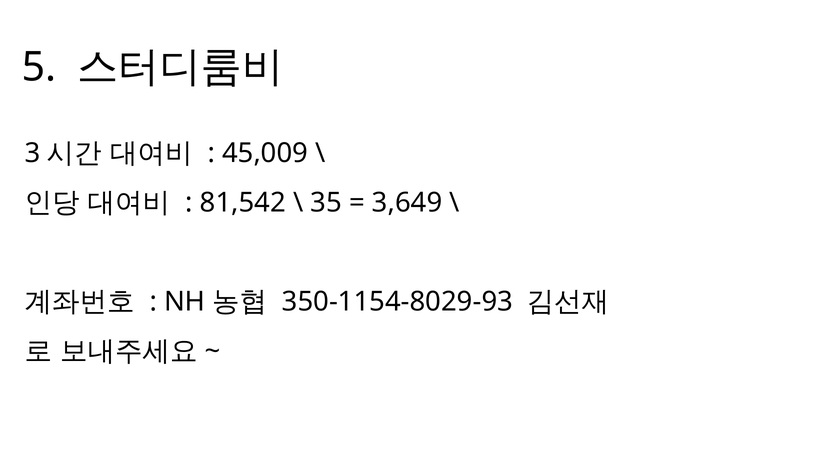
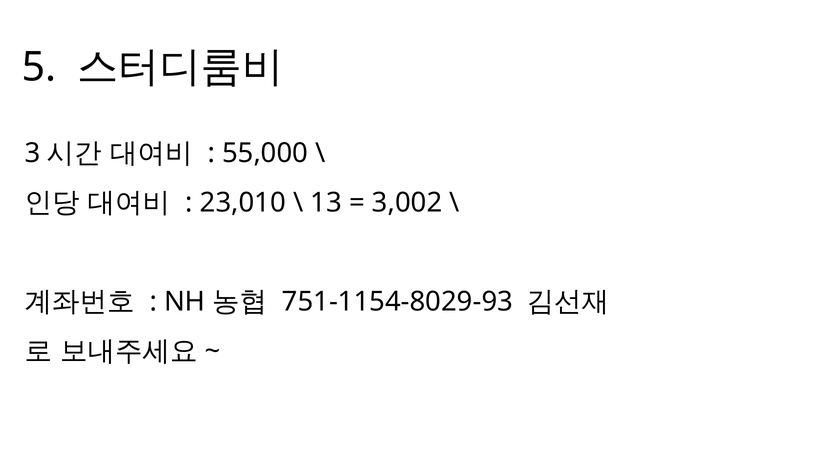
45,009: 45,009 -> 55,000
81,542: 81,542 -> 23,010
35: 35 -> 13
3,649: 3,649 -> 3,002
350-1154-8029-93: 350-1154-8029-93 -> 751-1154-8029-93
